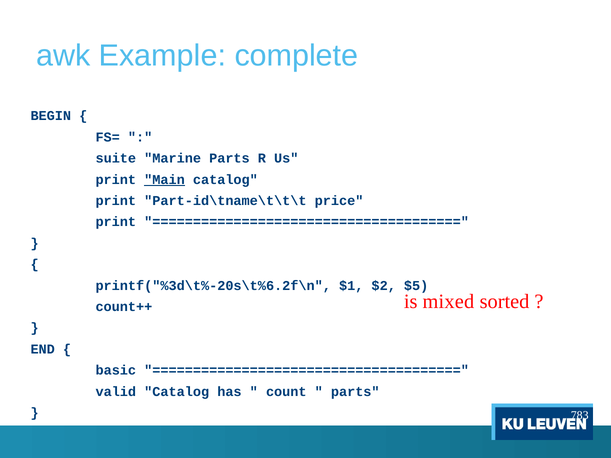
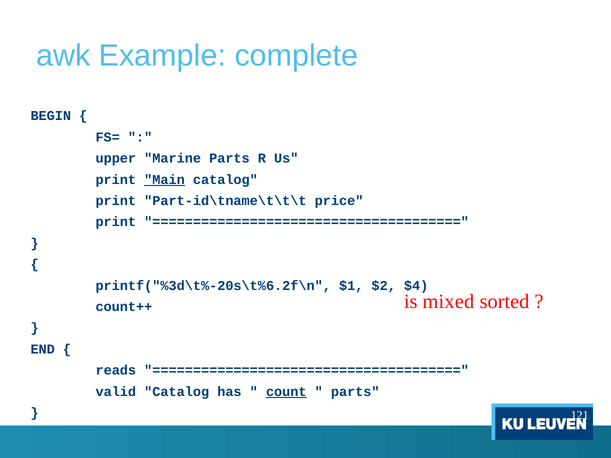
suite: suite -> upper
$5: $5 -> $4
basic: basic -> reads
count underline: none -> present
783: 783 -> 121
